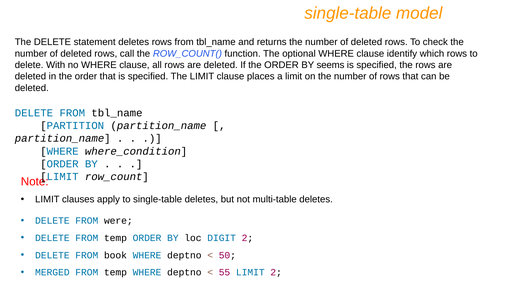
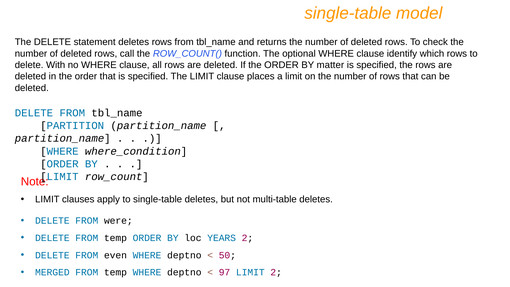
seems: seems -> matter
DIGIT: DIGIT -> YEARS
book: book -> even
55: 55 -> 97
